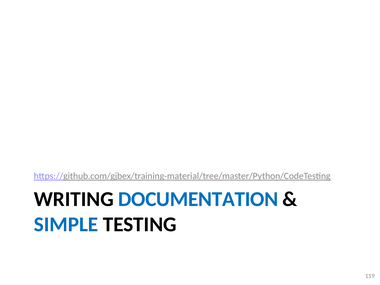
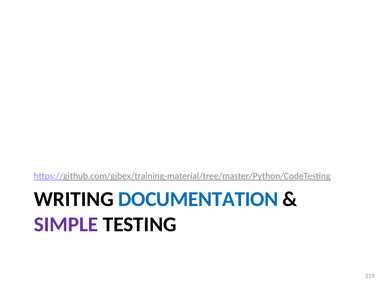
SIMPLE colour: blue -> purple
